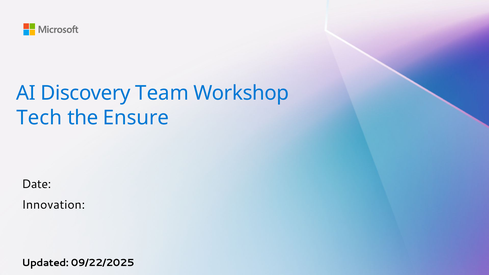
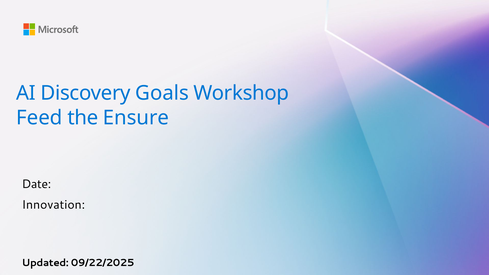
Team: Team -> Goals
Tech: Tech -> Feed
